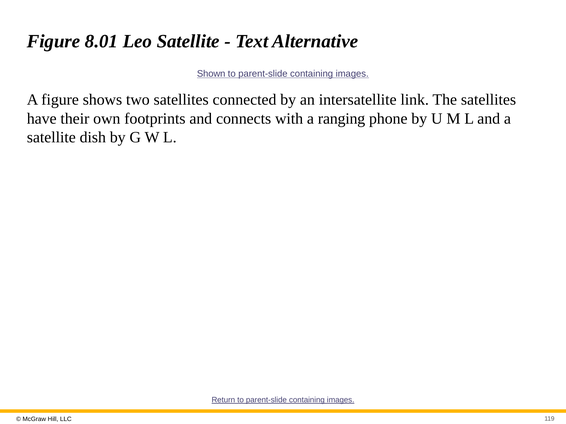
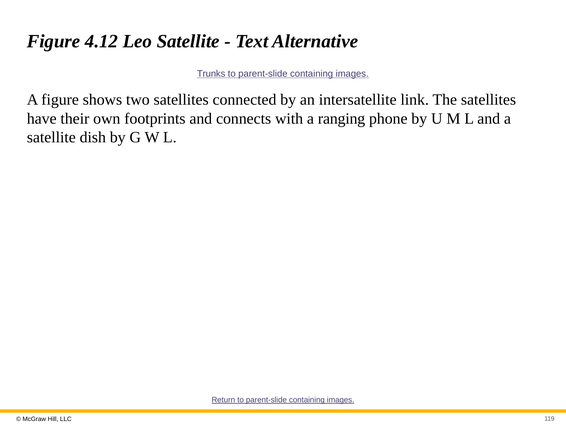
8.01: 8.01 -> 4.12
Shown: Shown -> Trunks
